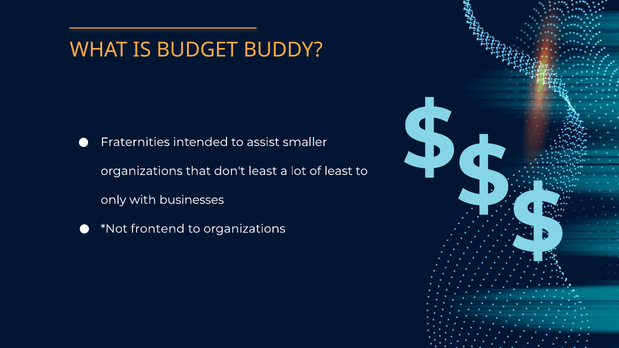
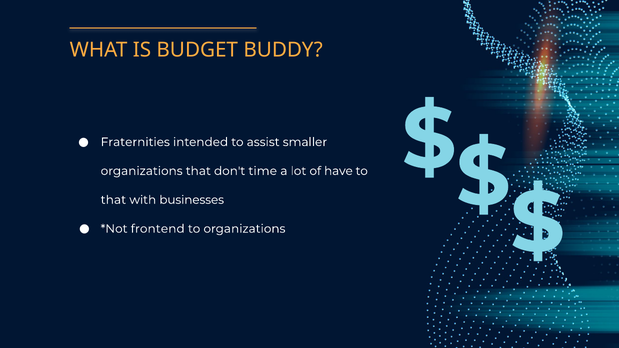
don't least: least -> time
of least: least -> have
only at (113, 200): only -> that
